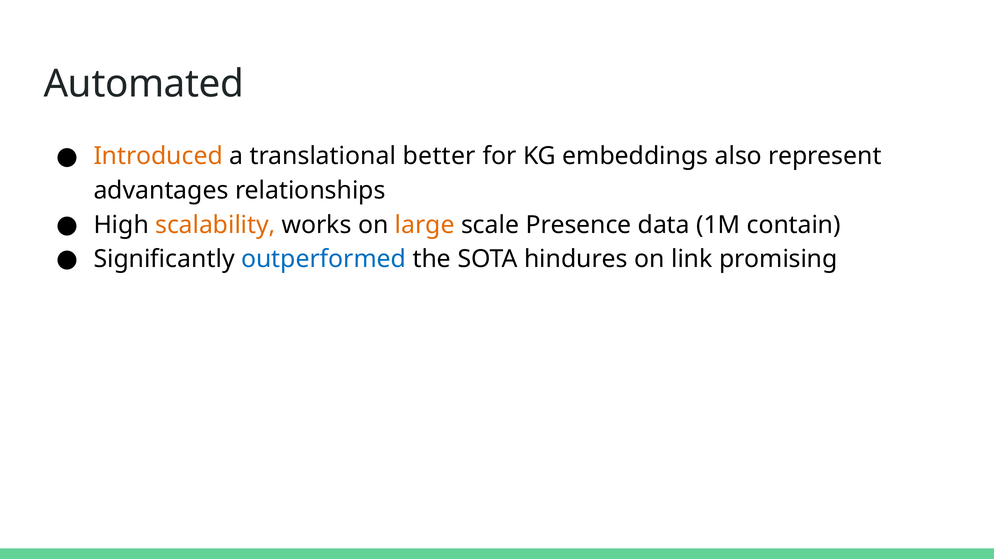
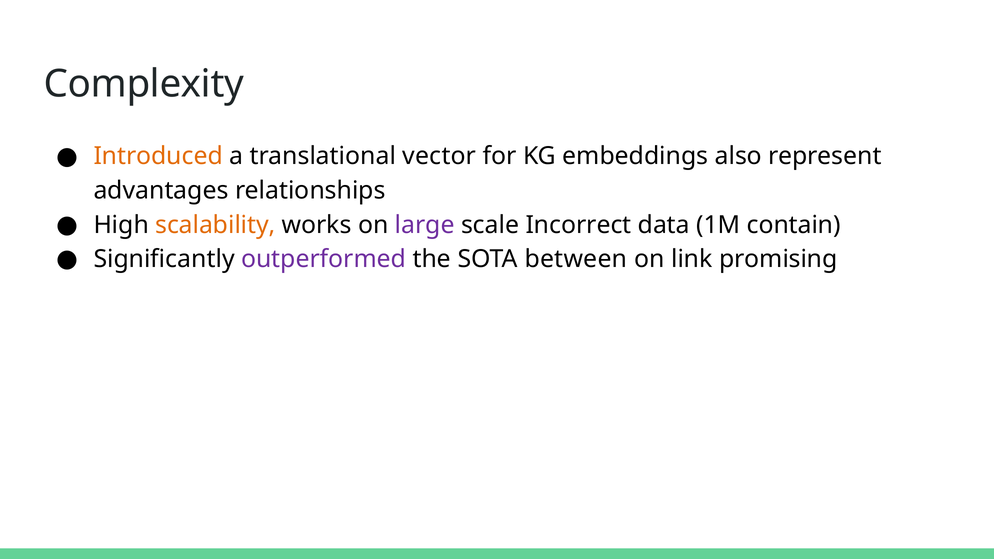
Automated: Automated -> Complexity
better: better -> vector
large colour: orange -> purple
Presence: Presence -> Incorrect
outperformed colour: blue -> purple
hindures: hindures -> between
